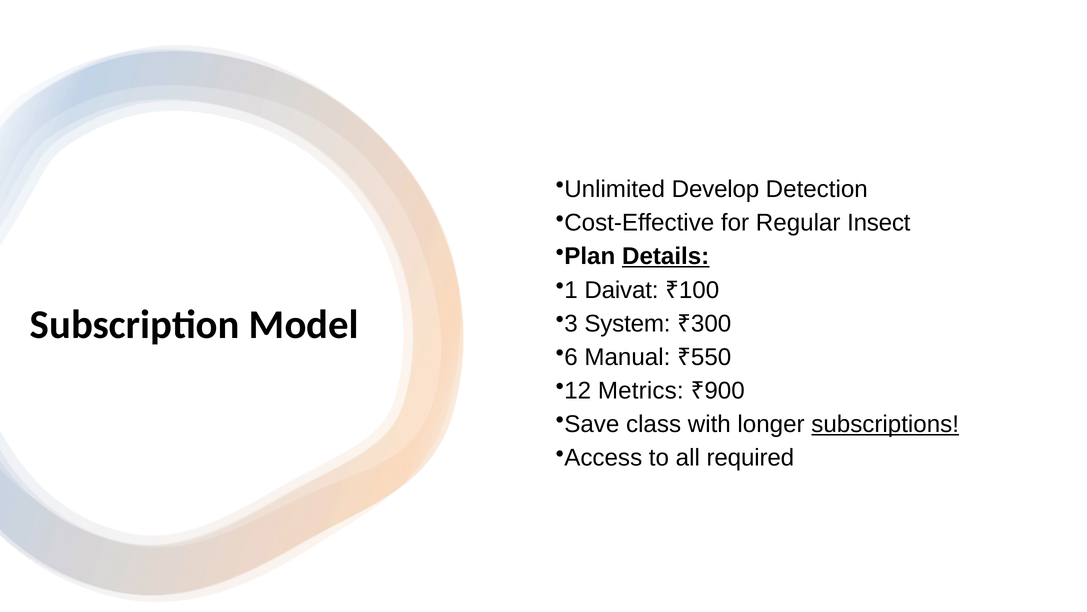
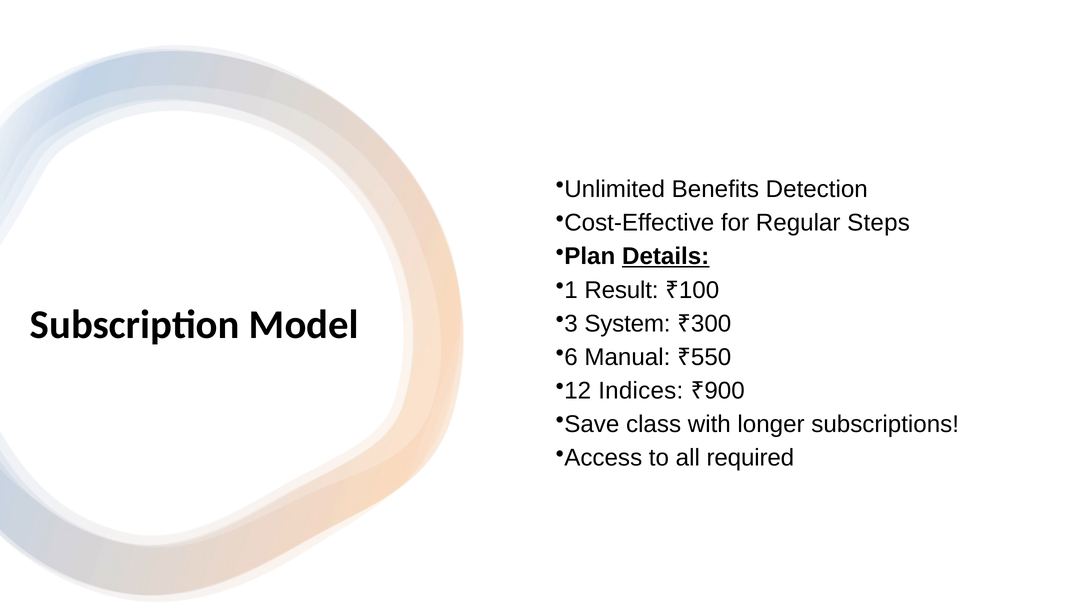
Develop: Develop -> Benefits
Insect: Insect -> Steps
Daivat: Daivat -> Result
Metrics: Metrics -> Indices
subscriptions underline: present -> none
